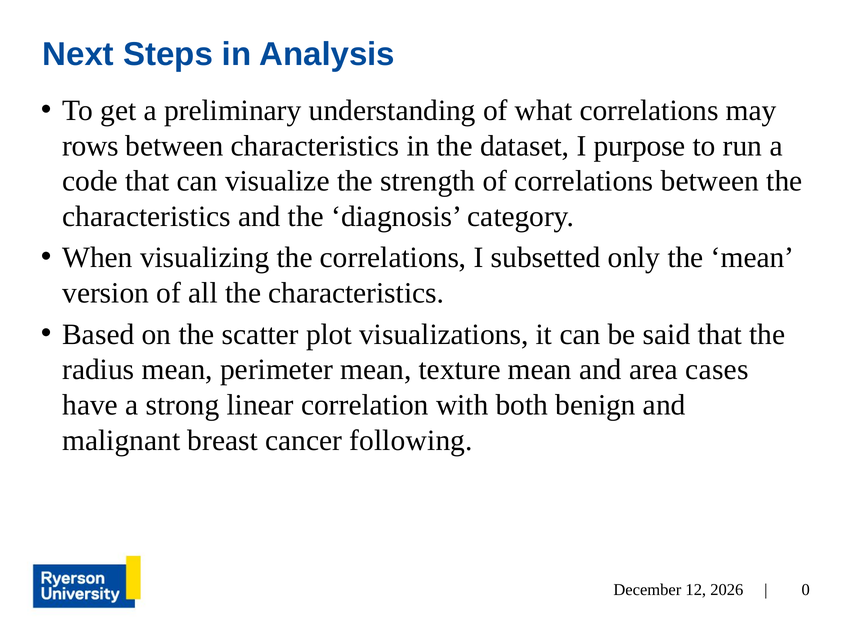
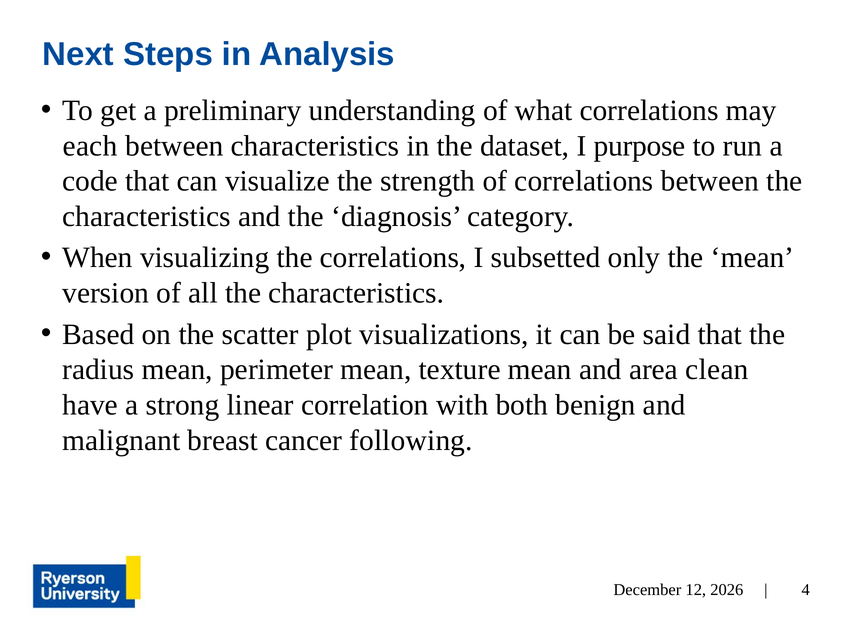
rows: rows -> each
cases: cases -> clean
0: 0 -> 4
